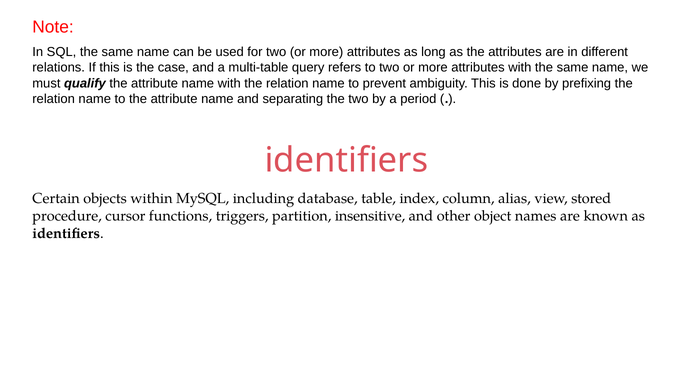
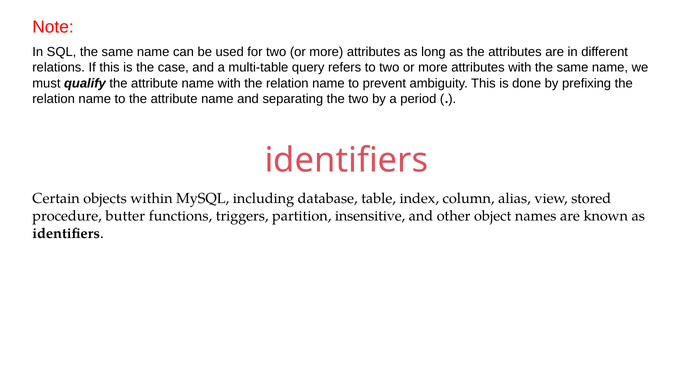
cursor: cursor -> butter
